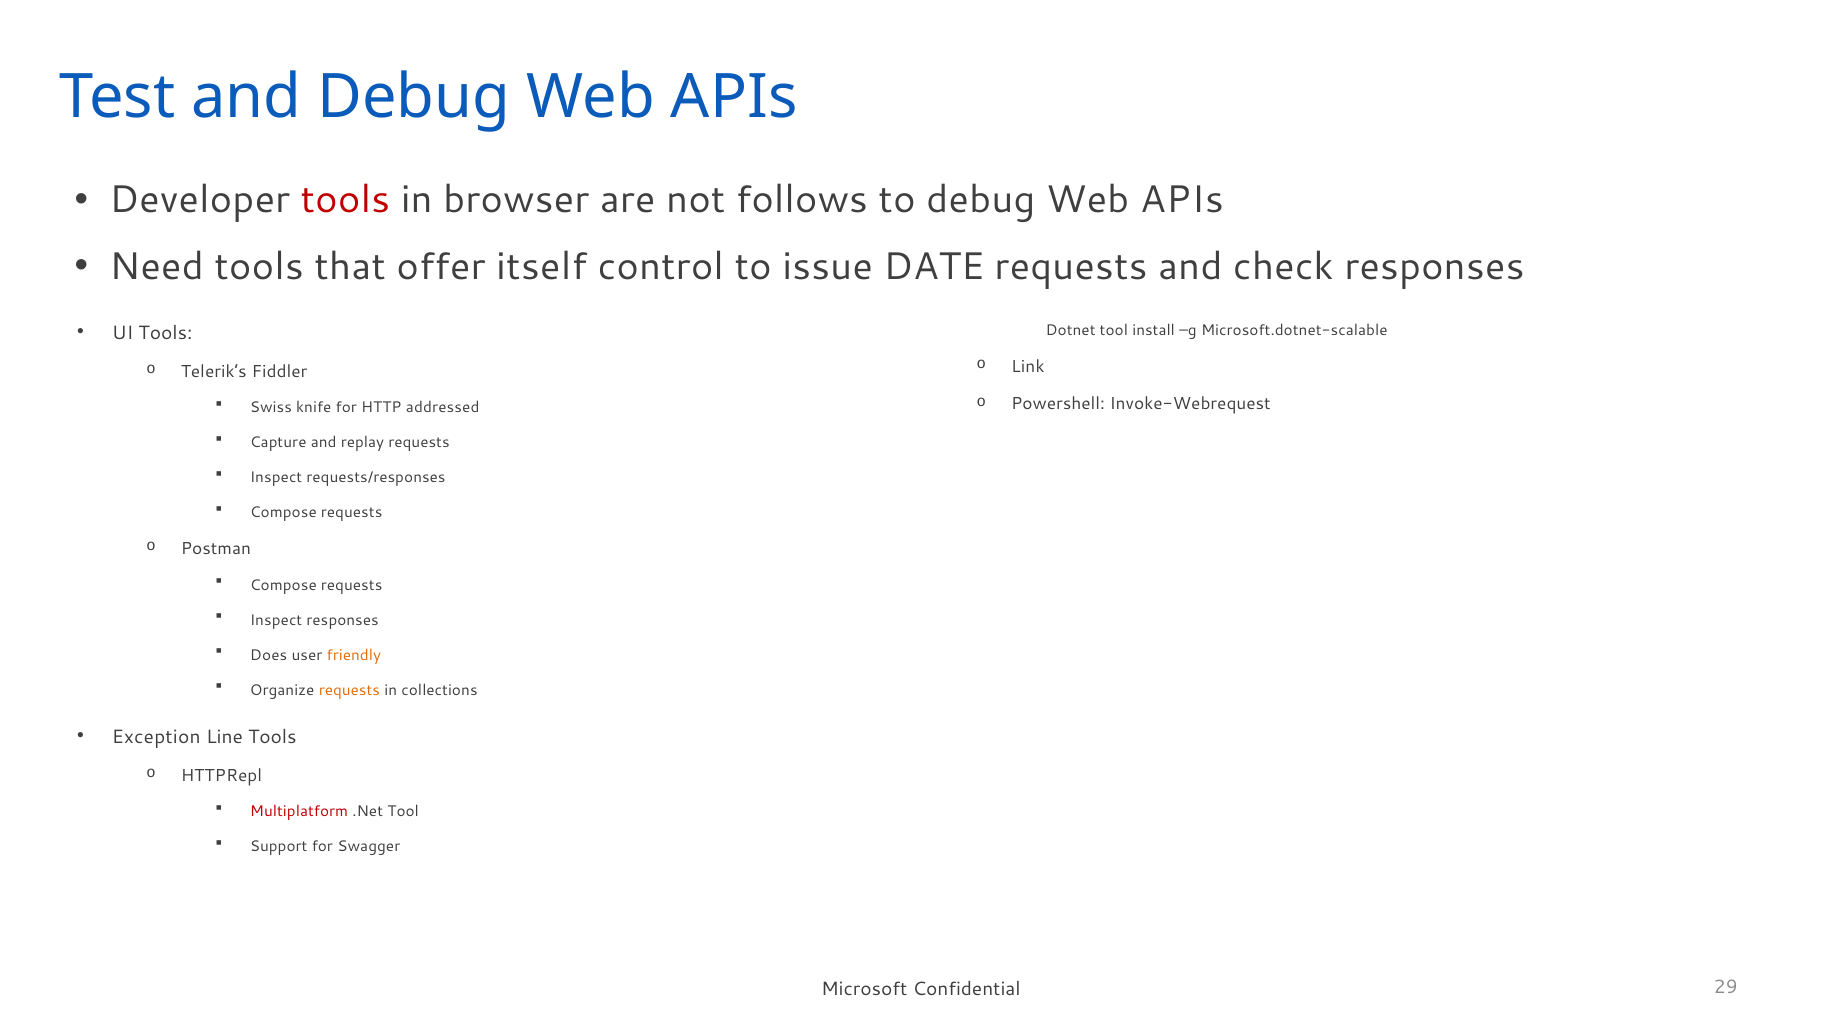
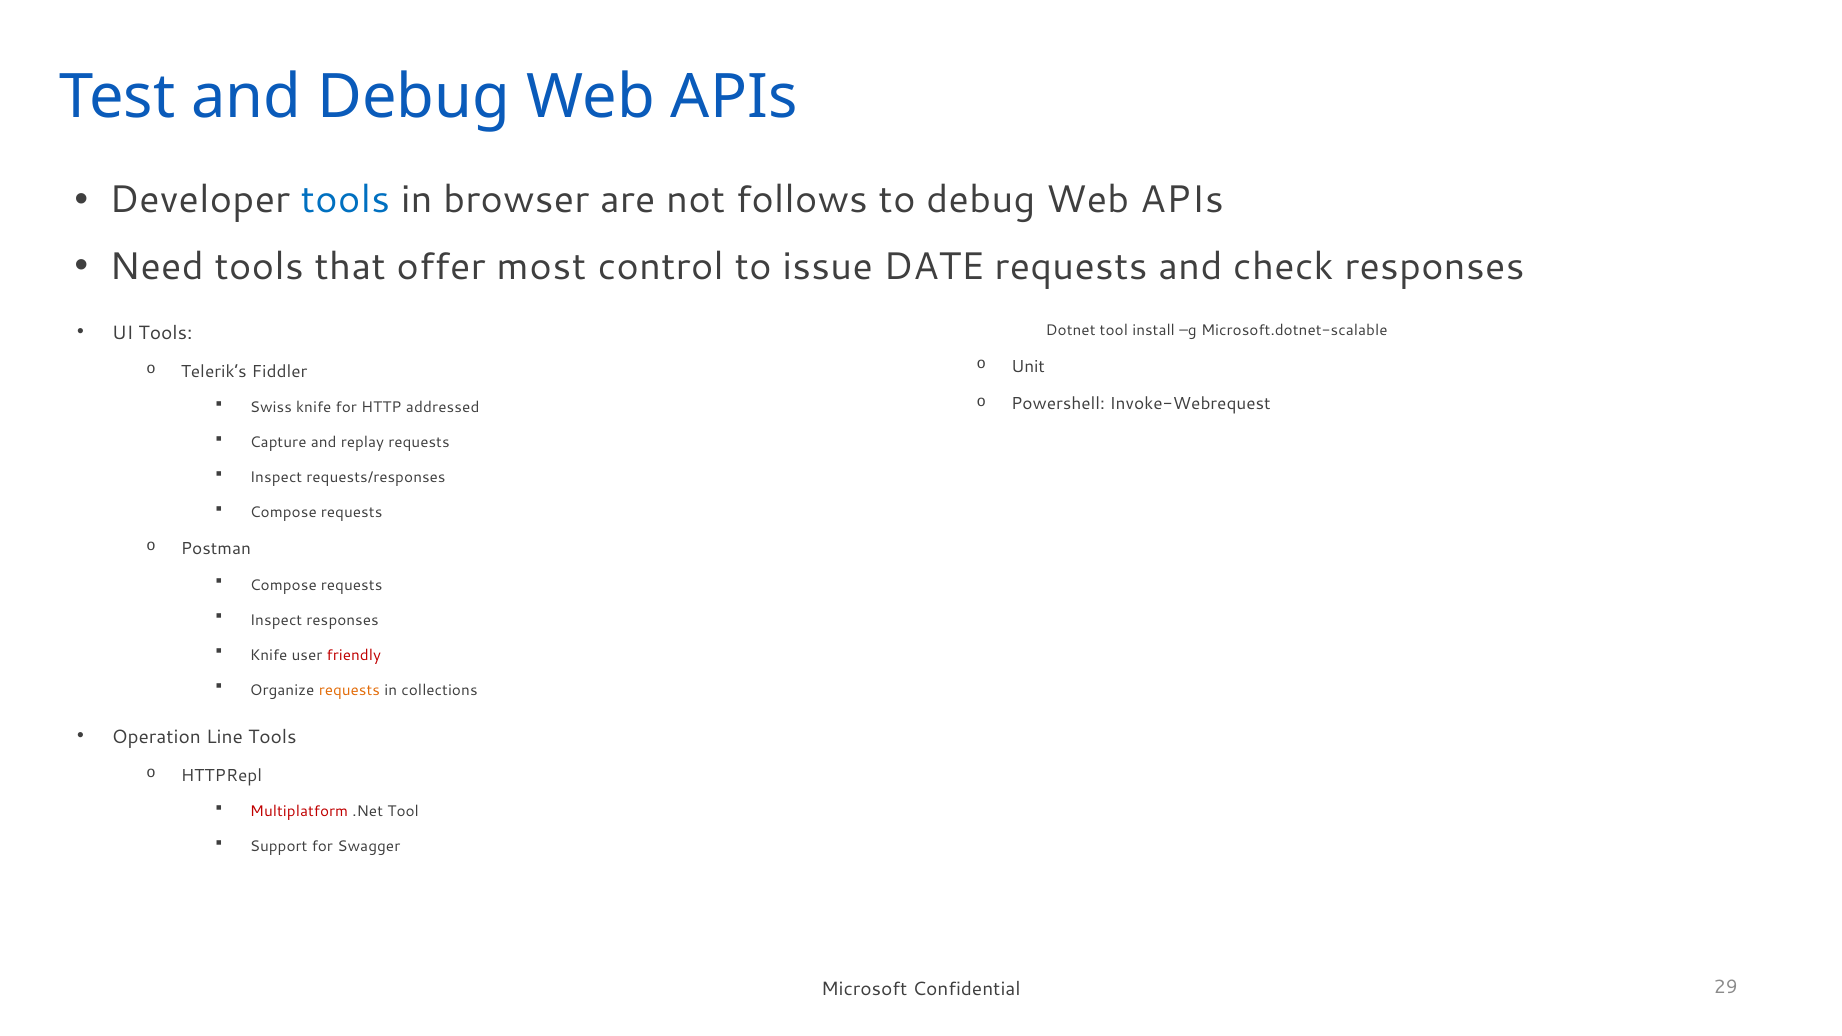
tools at (345, 200) colour: red -> blue
itself: itself -> most
Link: Link -> Unit
Does at (269, 655): Does -> Knife
friendly colour: orange -> red
Exception: Exception -> Operation
